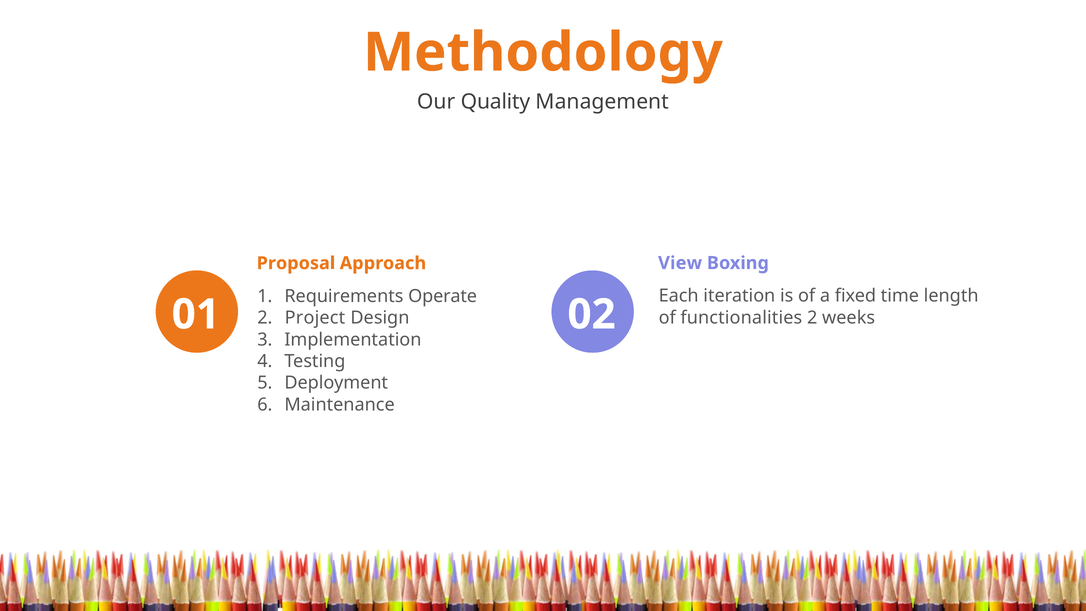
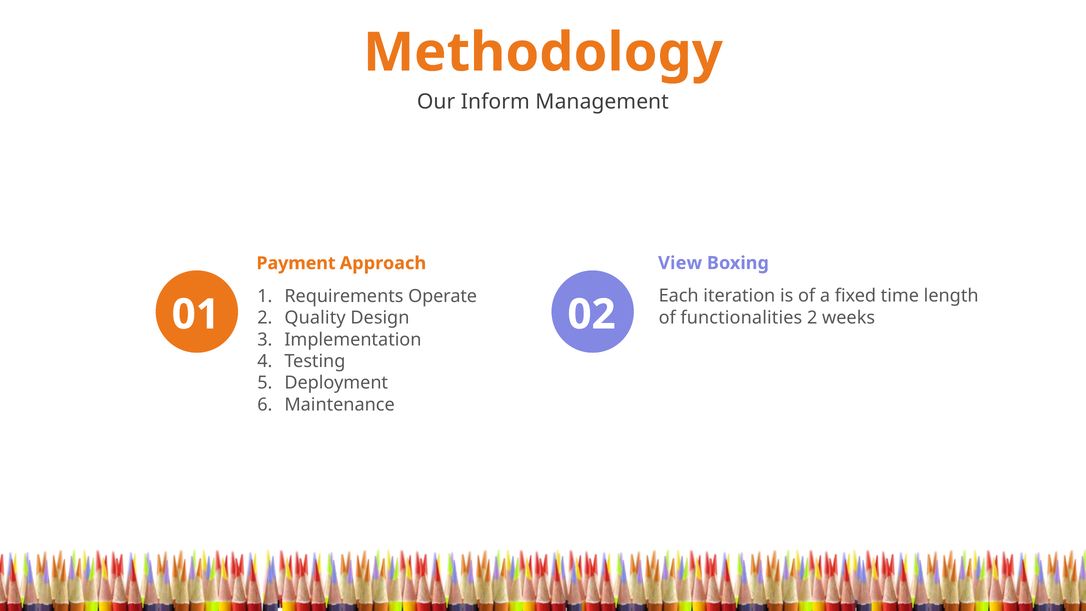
Quality: Quality -> Inform
Proposal: Proposal -> Payment
Project: Project -> Quality
